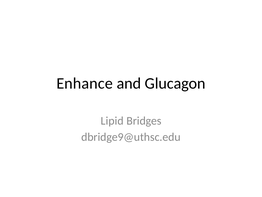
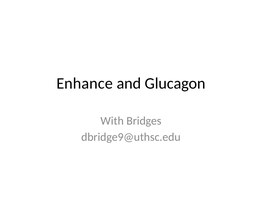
Lipid: Lipid -> With
